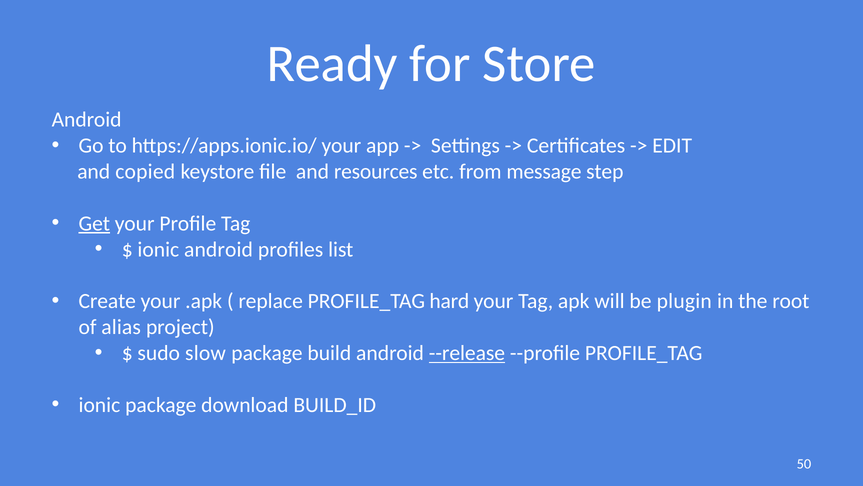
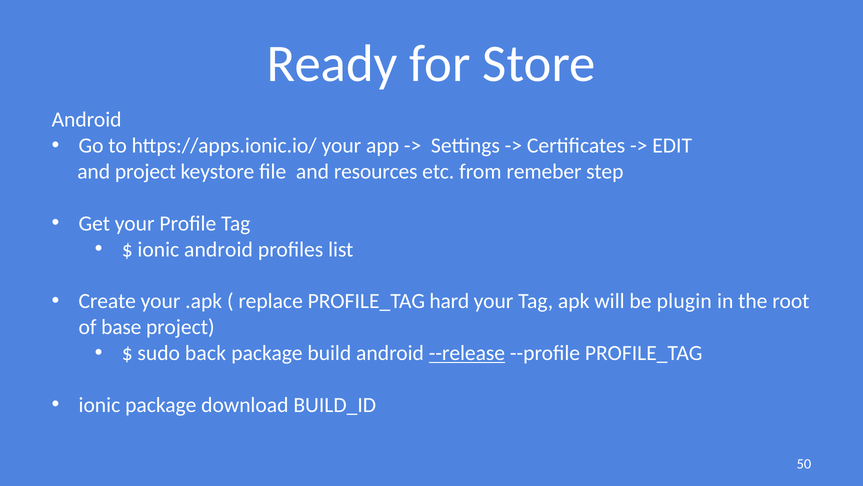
and copied: copied -> project
message: message -> remeber
Get underline: present -> none
alias: alias -> base
slow: slow -> back
